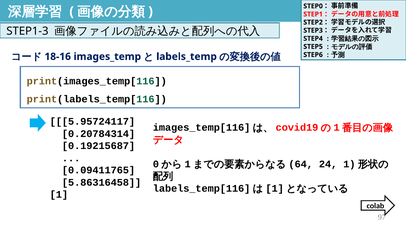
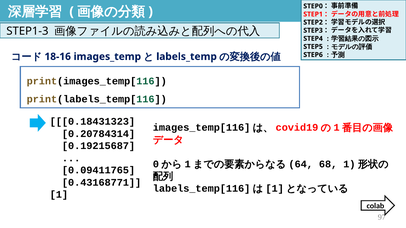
5.95724117: 5.95724117 -> 0.18431323
24: 24 -> 68
5.86316458: 5.86316458 -> 0.43168771
